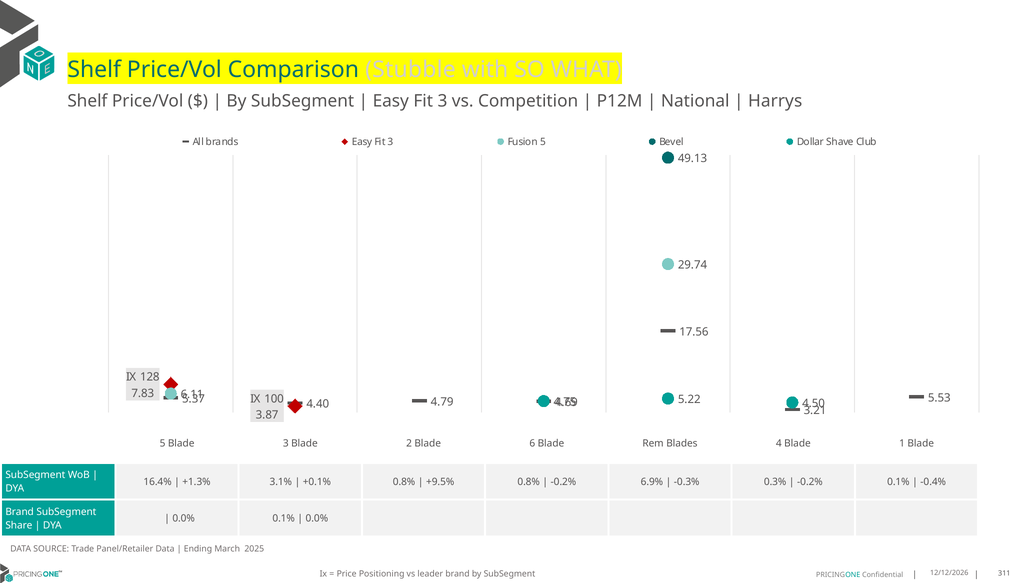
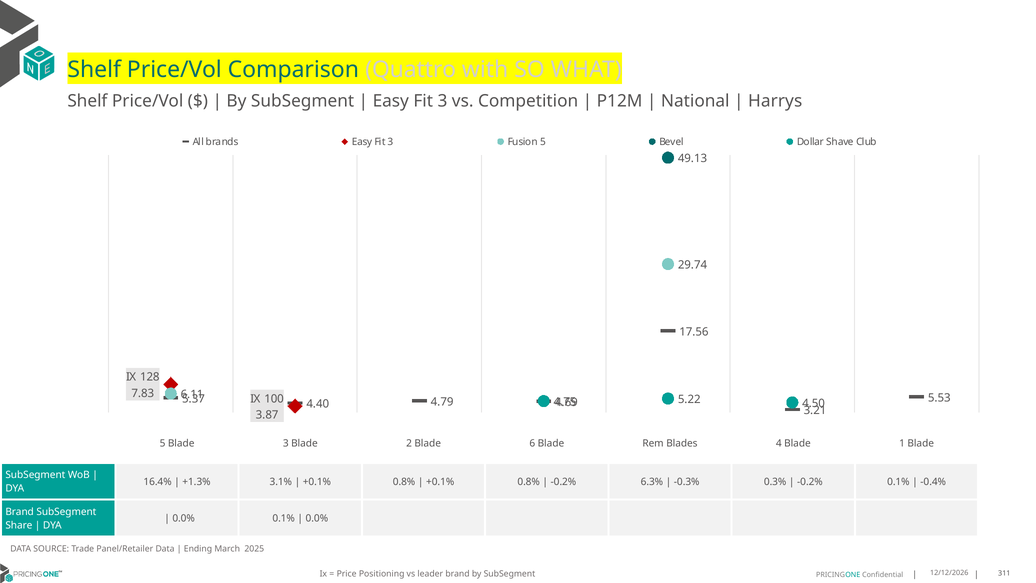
Stubble: Stubble -> Quattro
+9.5% at (440, 482): +9.5% -> +0.1%
6.9%: 6.9% -> 6.3%
